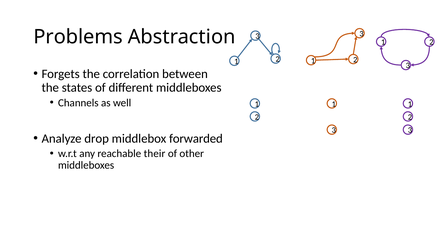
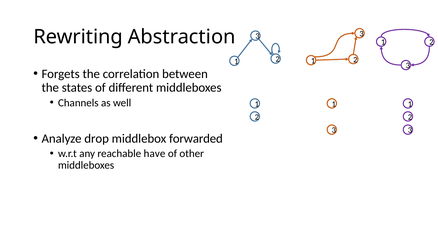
Problems: Problems -> Rewriting
their: their -> have
